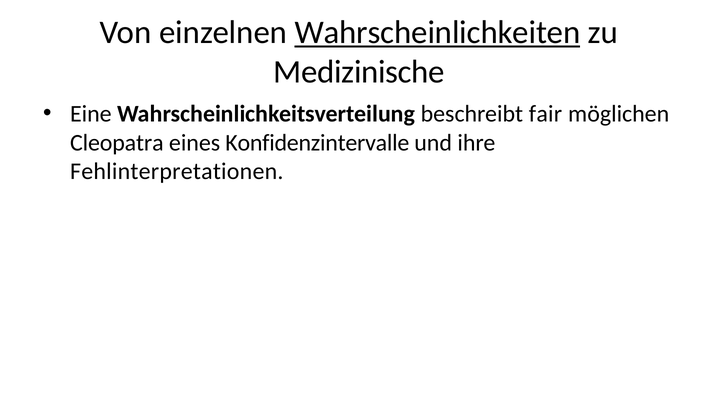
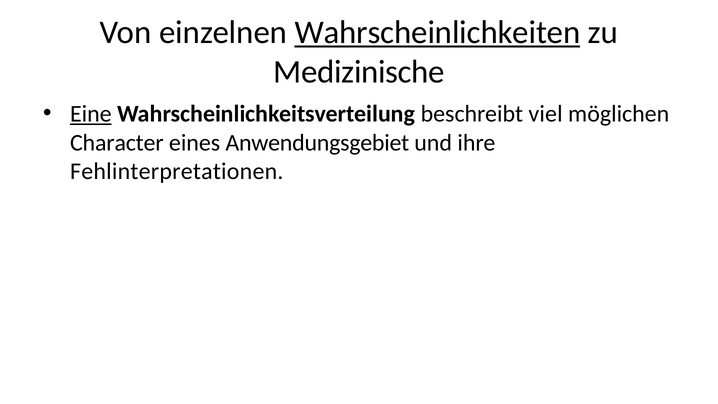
Eine underline: none -> present
fair: fair -> viel
Cleopatra: Cleopatra -> Character
Konfidenzintervalle: Konfidenzintervalle -> Anwendungsgebiet
